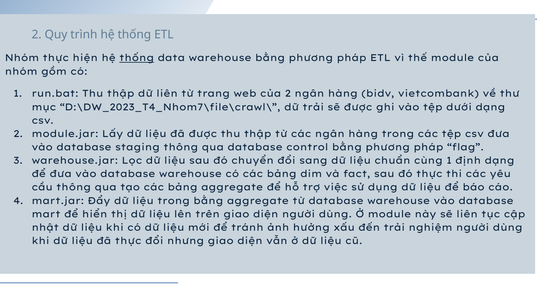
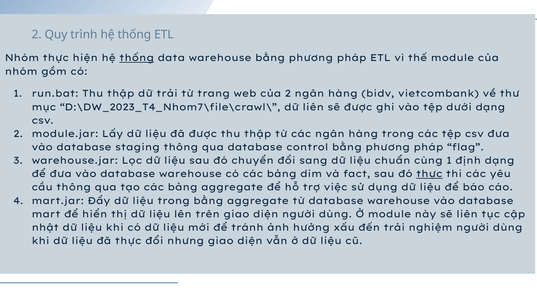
dữ liên: liên -> trải
dữ trải: trải -> liên
thực at (429, 174) underline: none -> present
